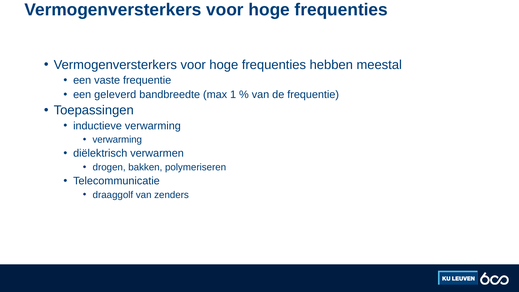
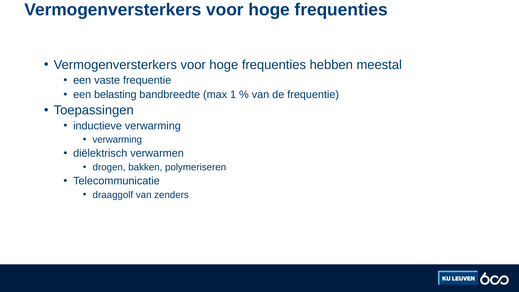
geleverd: geleverd -> belasting
